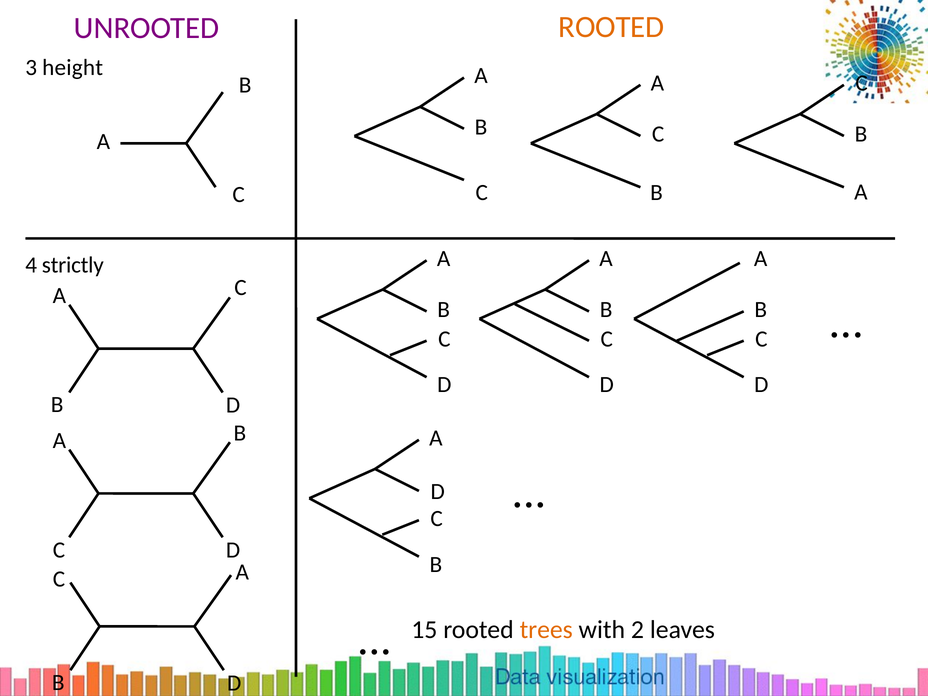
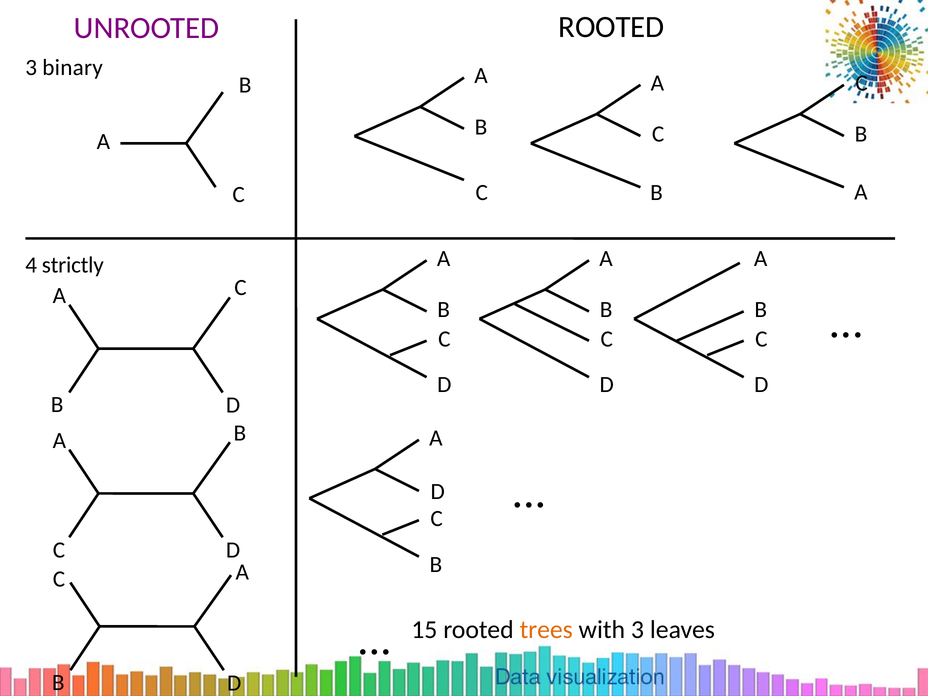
ROOTED at (611, 27) colour: orange -> black
height: height -> binary
with 2: 2 -> 3
